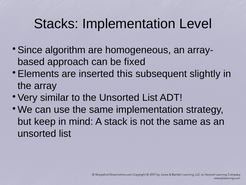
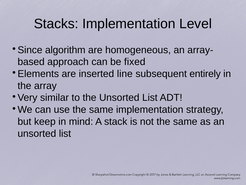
this: this -> line
slightly: slightly -> entirely
